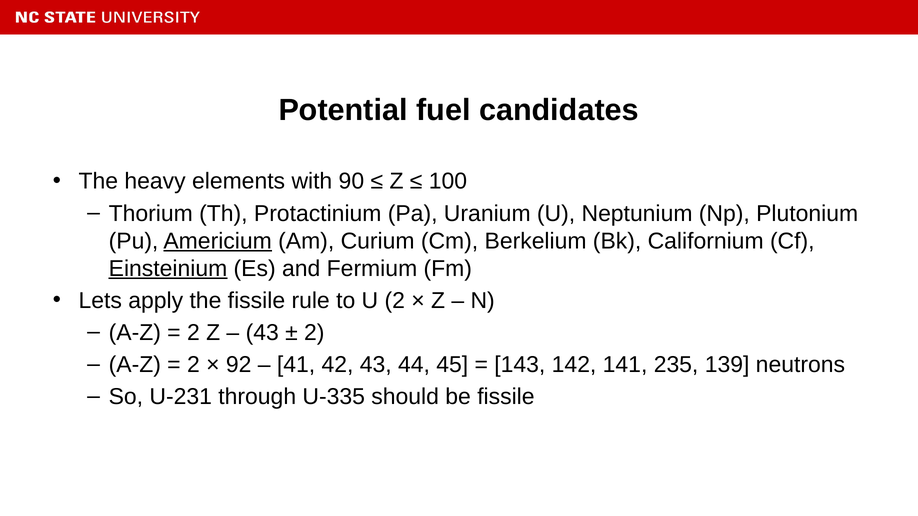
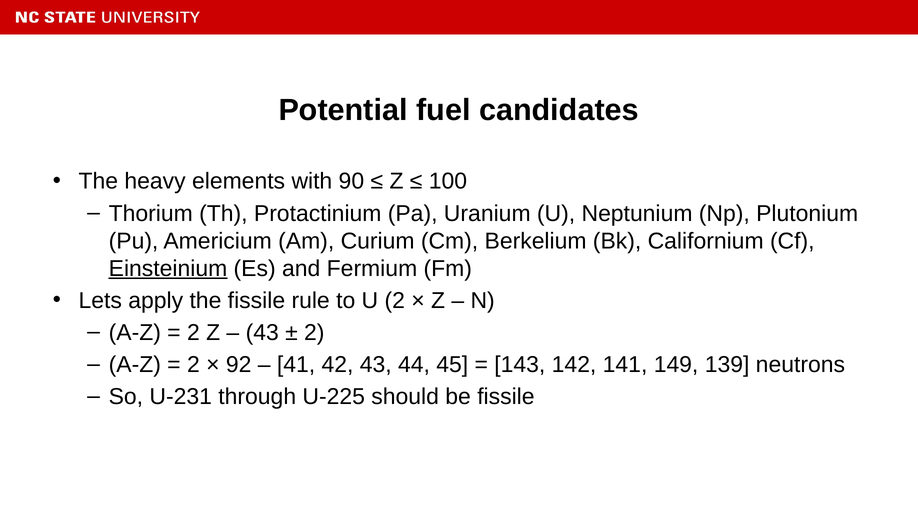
Americium underline: present -> none
235: 235 -> 149
U-335: U-335 -> U-225
